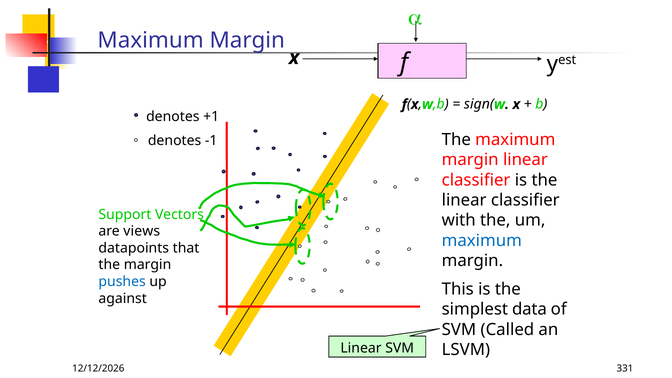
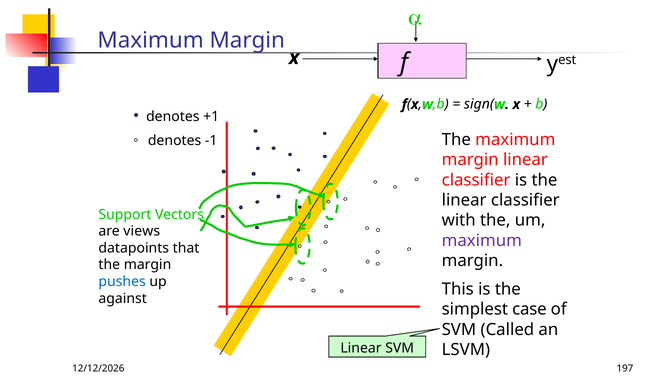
maximum at (482, 241) colour: blue -> purple
data: data -> case
331: 331 -> 197
